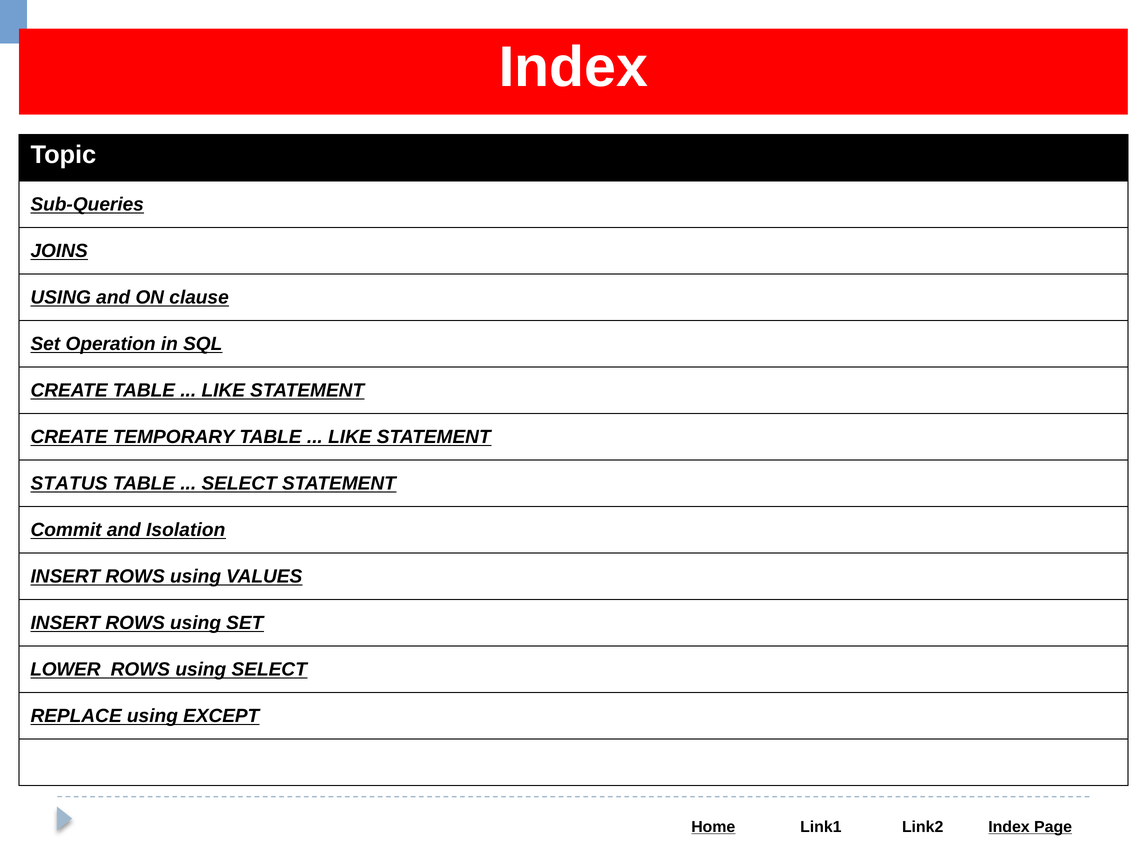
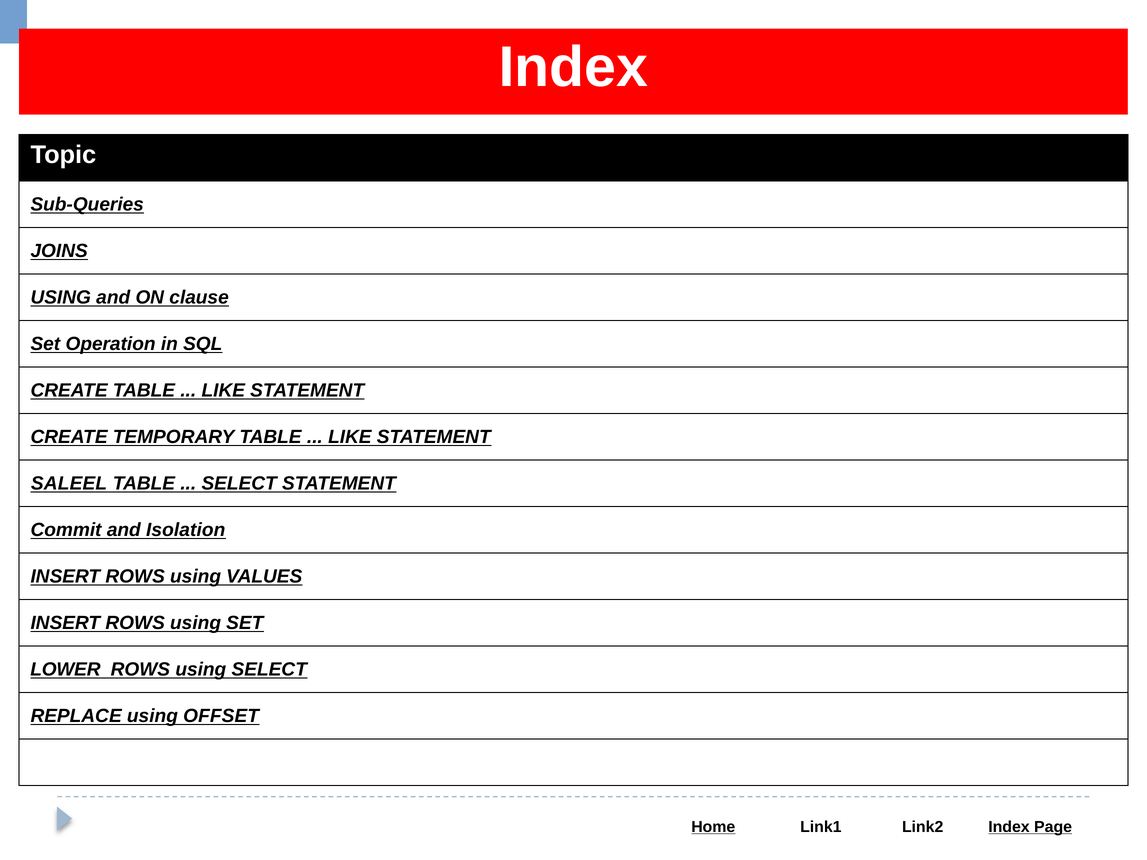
STATUS: STATUS -> SALEEL
EXCEPT: EXCEPT -> OFFSET
